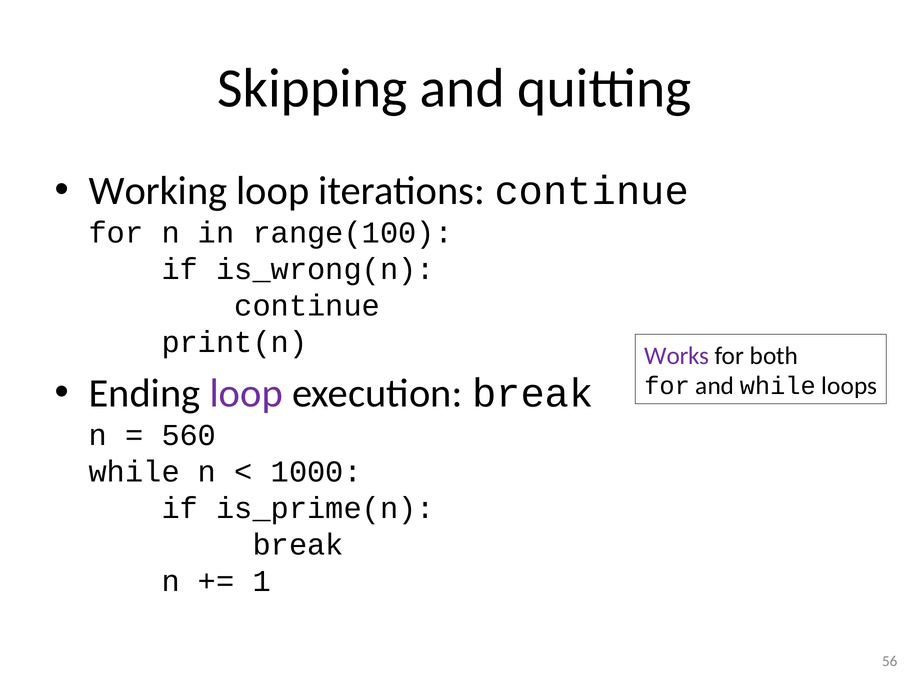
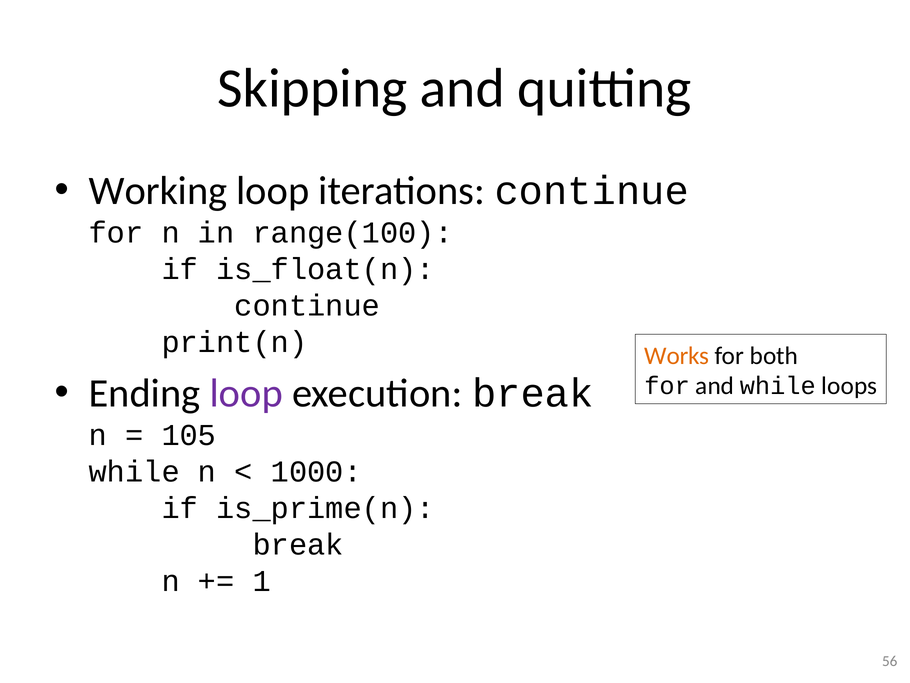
is_wrong(n: is_wrong(n -> is_float(n
Works colour: purple -> orange
560: 560 -> 105
